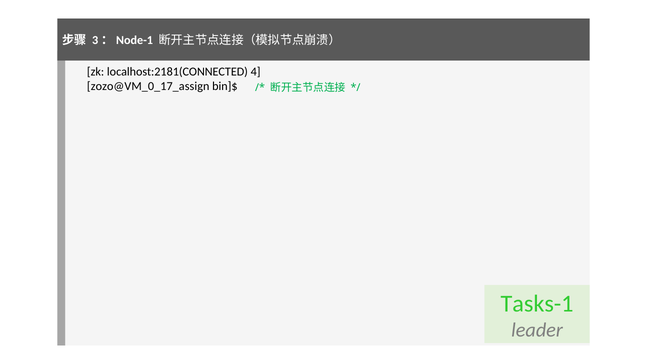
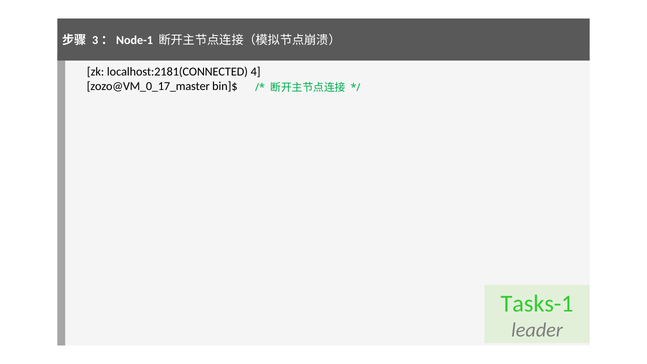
zozo@VM_0_17_assign: zozo@VM_0_17_assign -> zozo@VM_0_17_master
